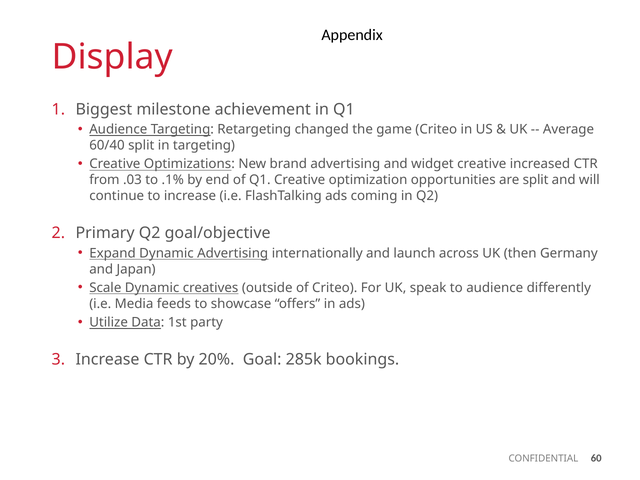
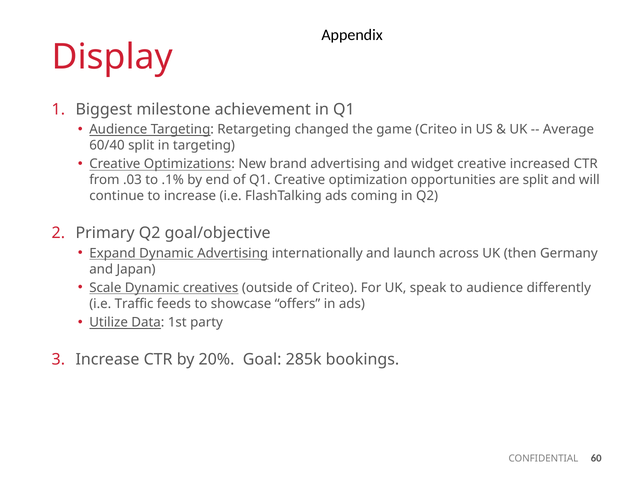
Media: Media -> Traffic
